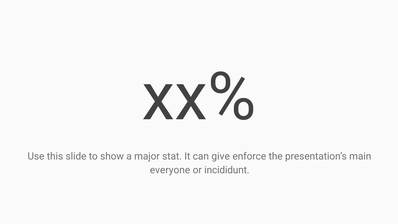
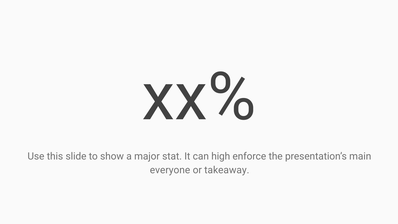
give: give -> high
incididunt: incididunt -> takeaway
